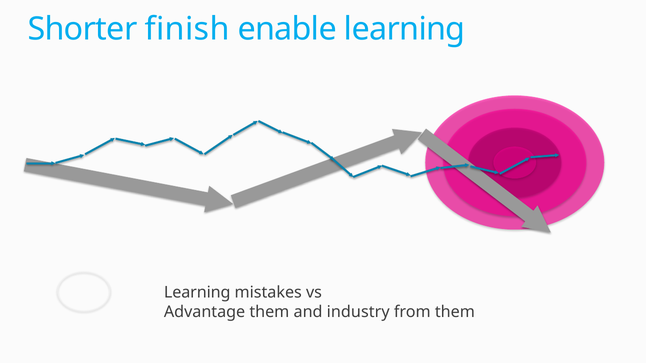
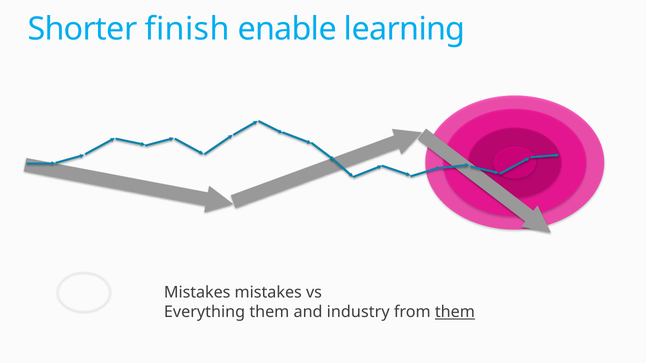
Learning at (197, 293): Learning -> Mistakes
Advantage: Advantage -> Everything
them at (455, 312) underline: none -> present
